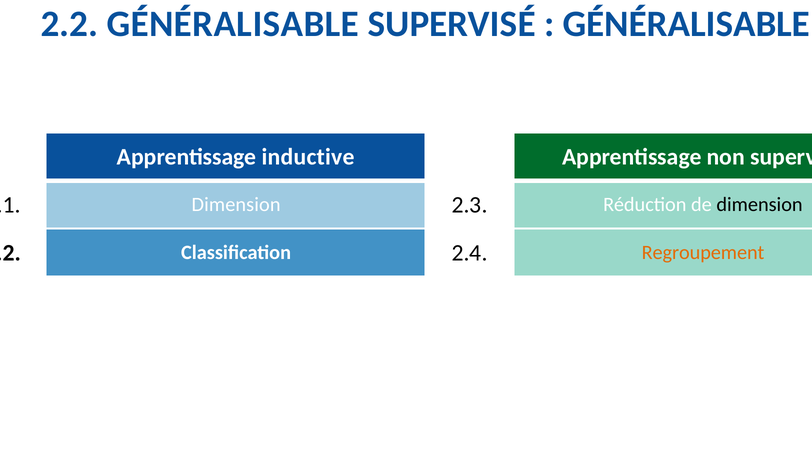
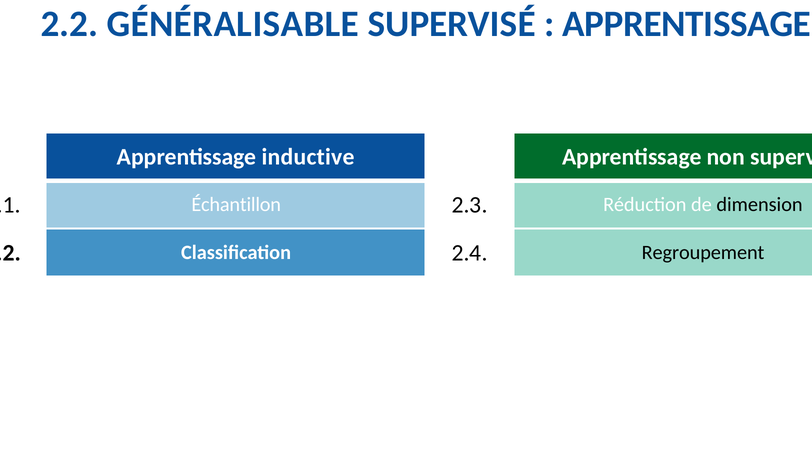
GÉNÉRALISABLE at (686, 24): GÉNÉRALISABLE -> APPRENTISSAGE
Dimension at (236, 205): Dimension -> Échantillon
Regroupement colour: orange -> black
